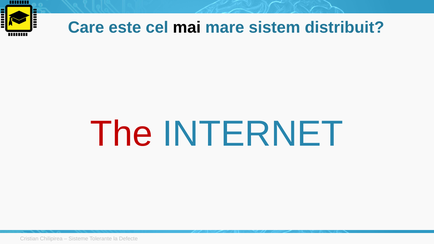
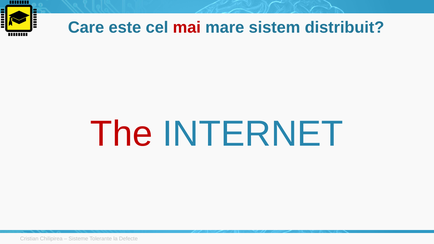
mai colour: black -> red
